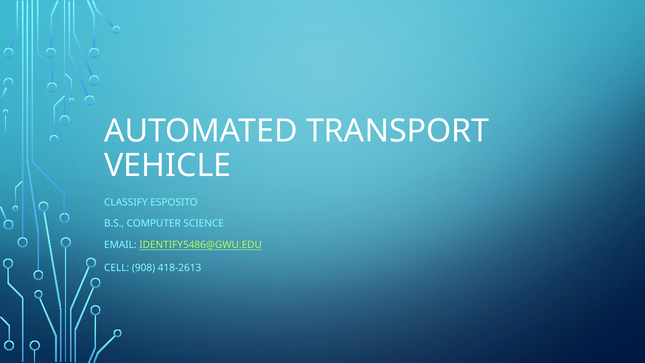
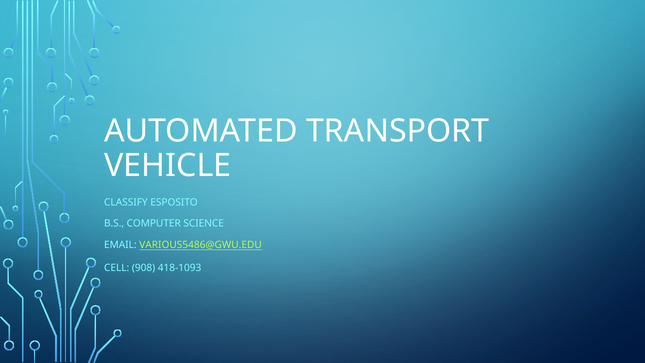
IDENTIFY5486@GWU.EDU: IDENTIFY5486@GWU.EDU -> VARIOUS5486@GWU.EDU
418-2613: 418-2613 -> 418-1093
